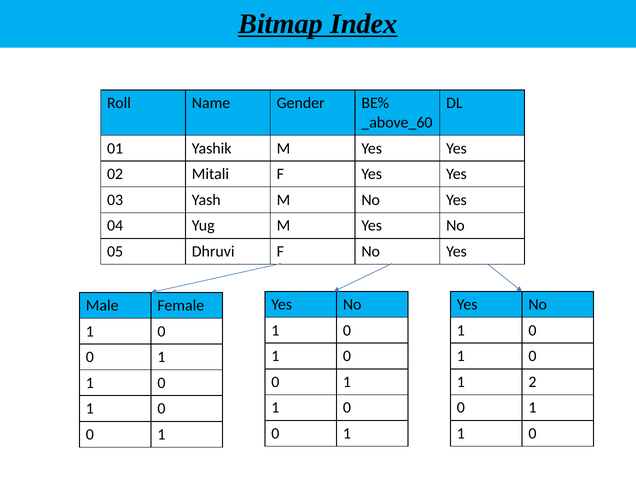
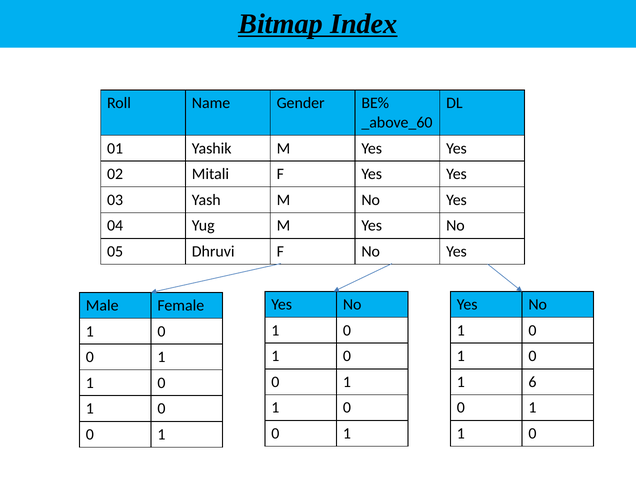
2: 2 -> 6
